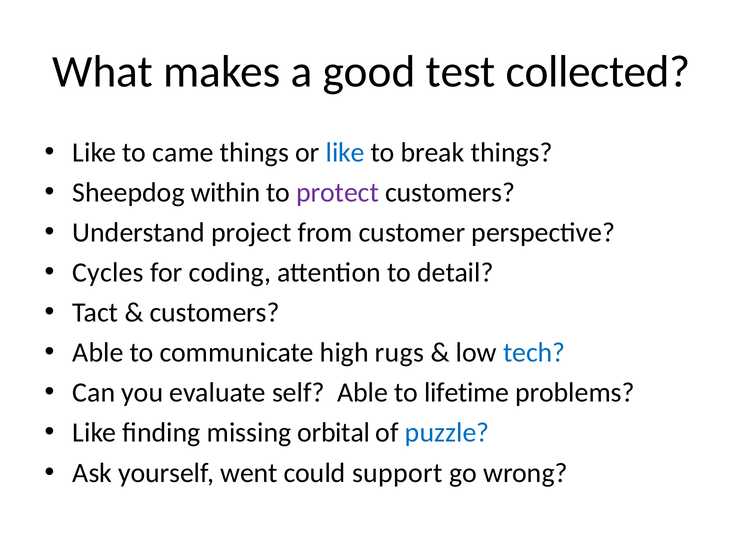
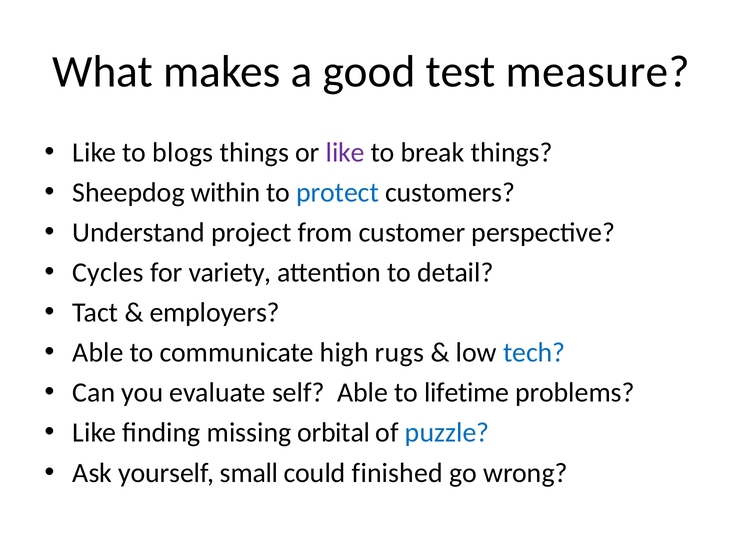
collected: collected -> measure
came: came -> blogs
like at (345, 152) colour: blue -> purple
protect colour: purple -> blue
coding: coding -> variety
customers at (215, 313): customers -> employers
went: went -> small
support: support -> finished
